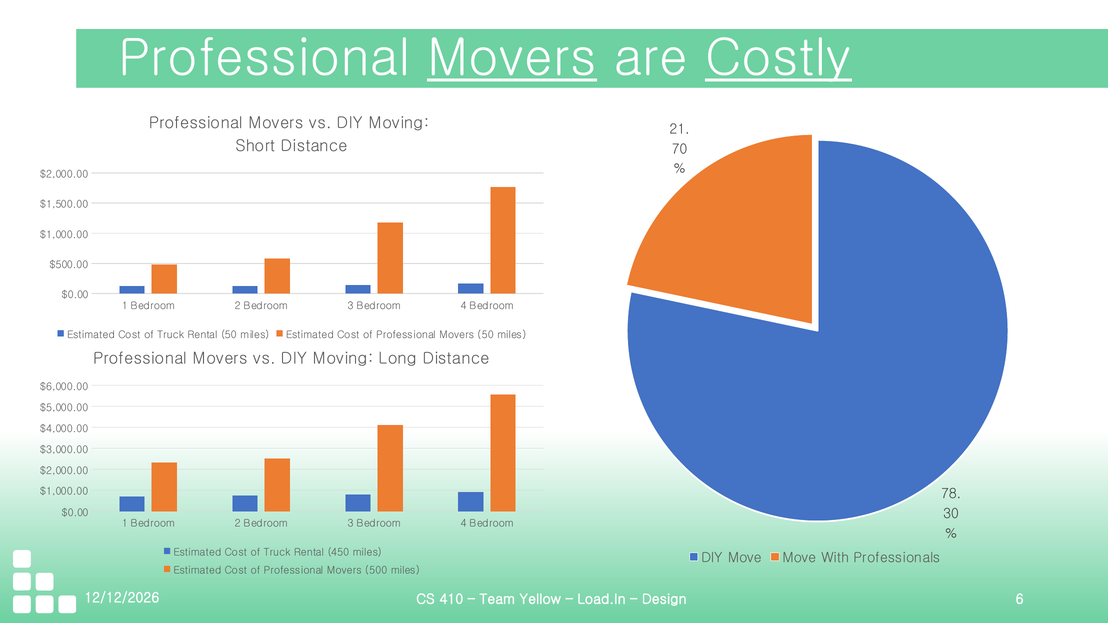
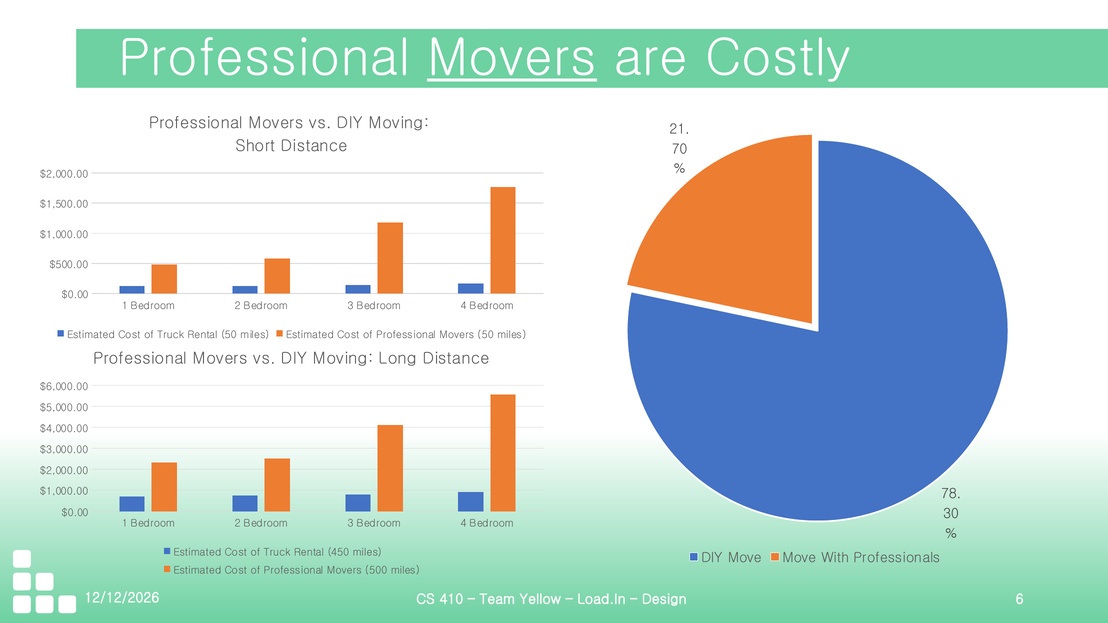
Costly underline: present -> none
